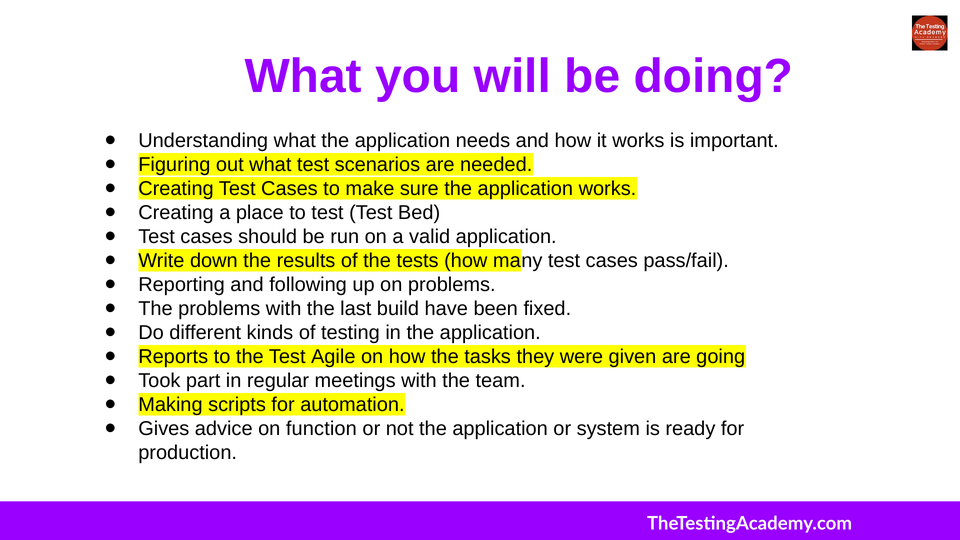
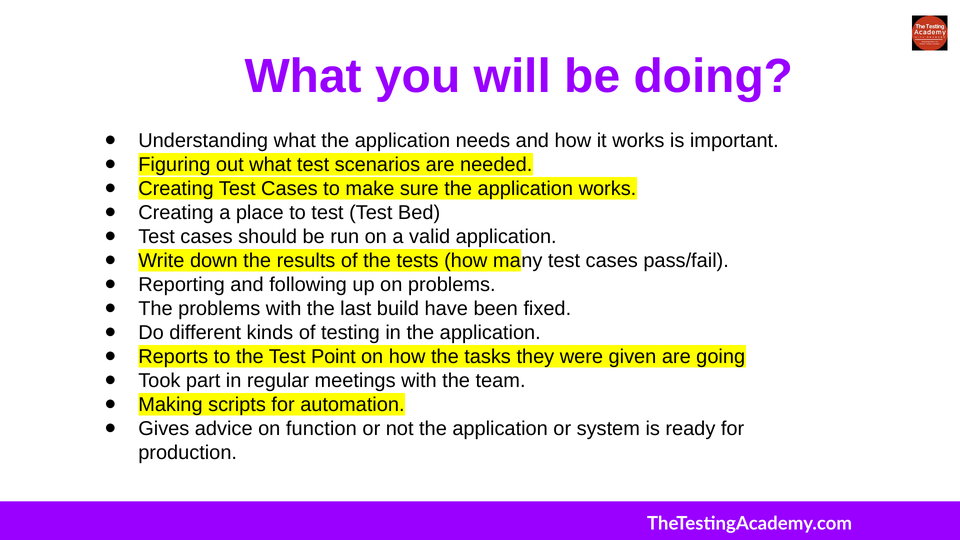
Agile: Agile -> Point
